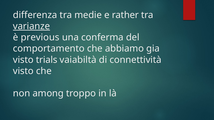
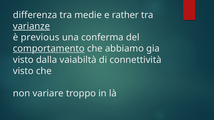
comportamento underline: none -> present
trials: trials -> dalla
among: among -> variare
